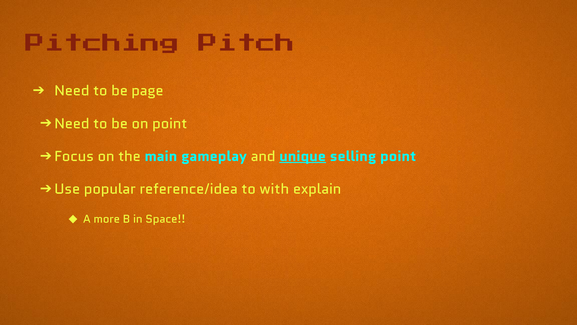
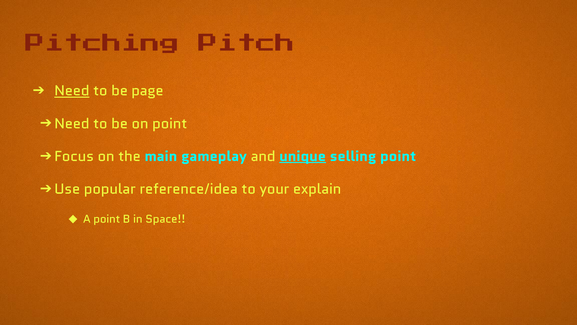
Need at (72, 91) underline: none -> present
with: with -> your
A more: more -> point
